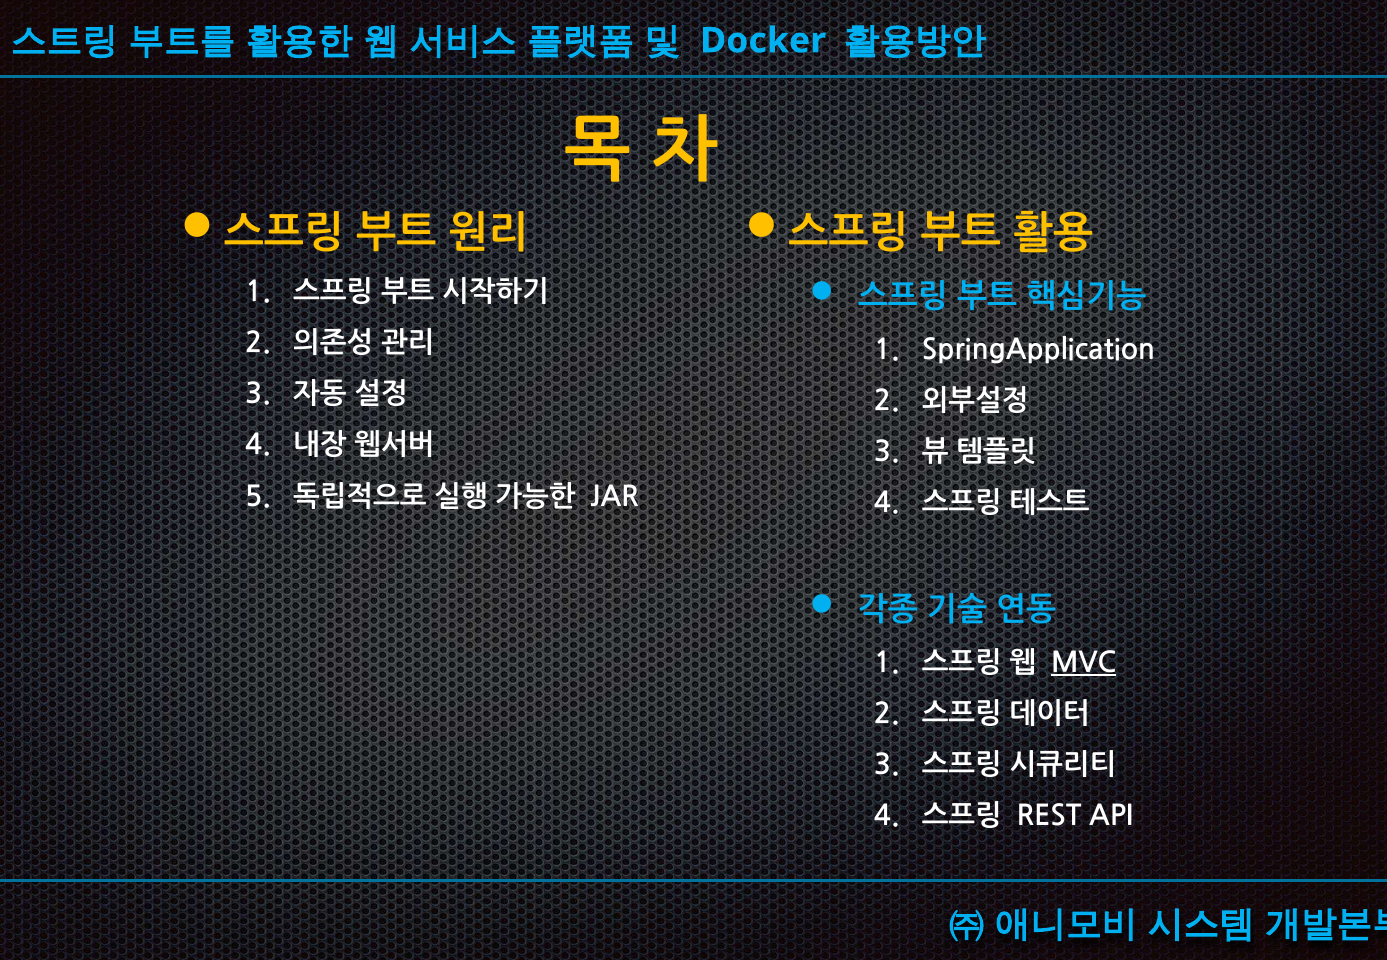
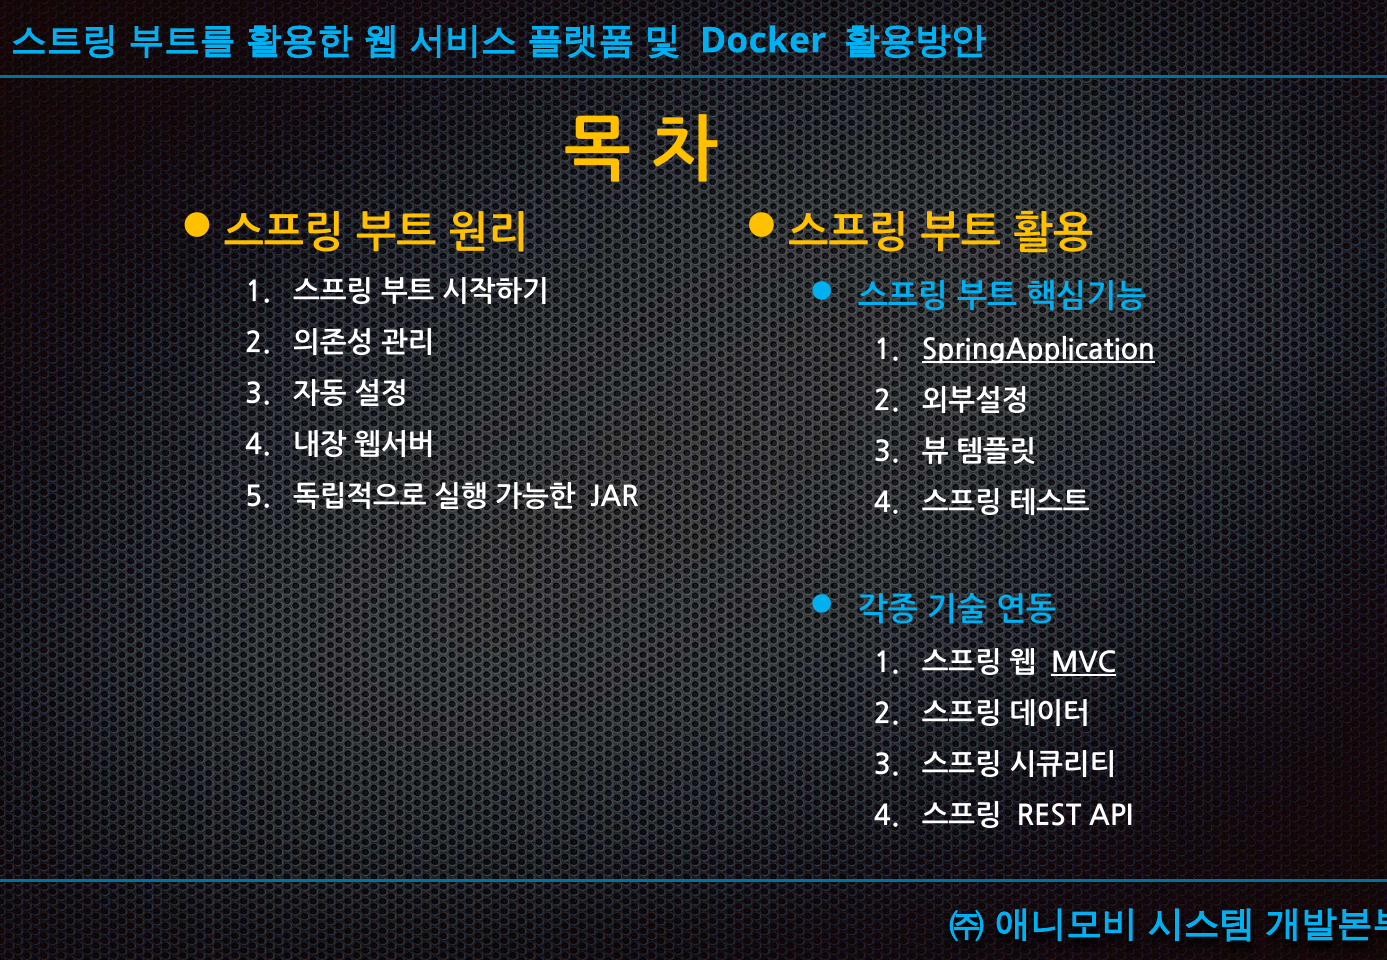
SpringApplication underline: none -> present
